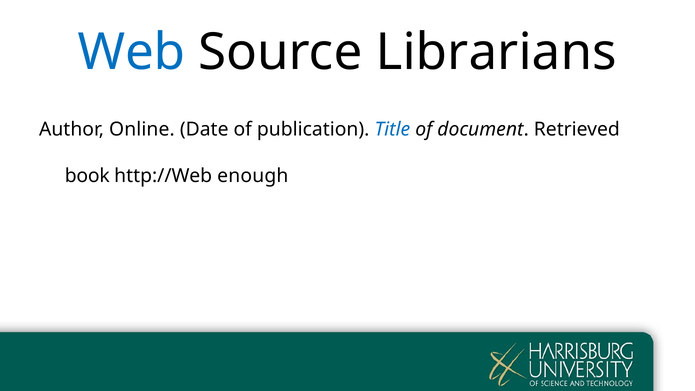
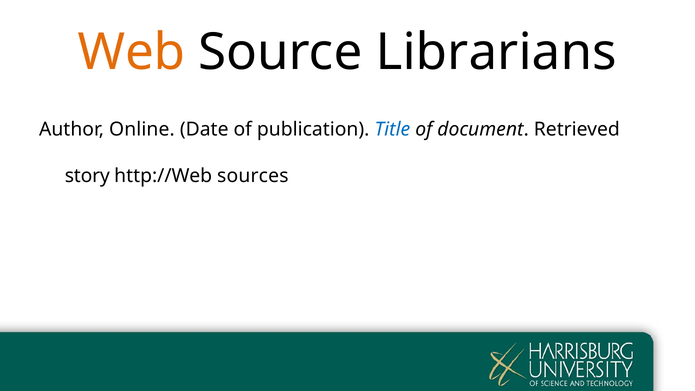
Web colour: blue -> orange
book: book -> story
enough: enough -> sources
